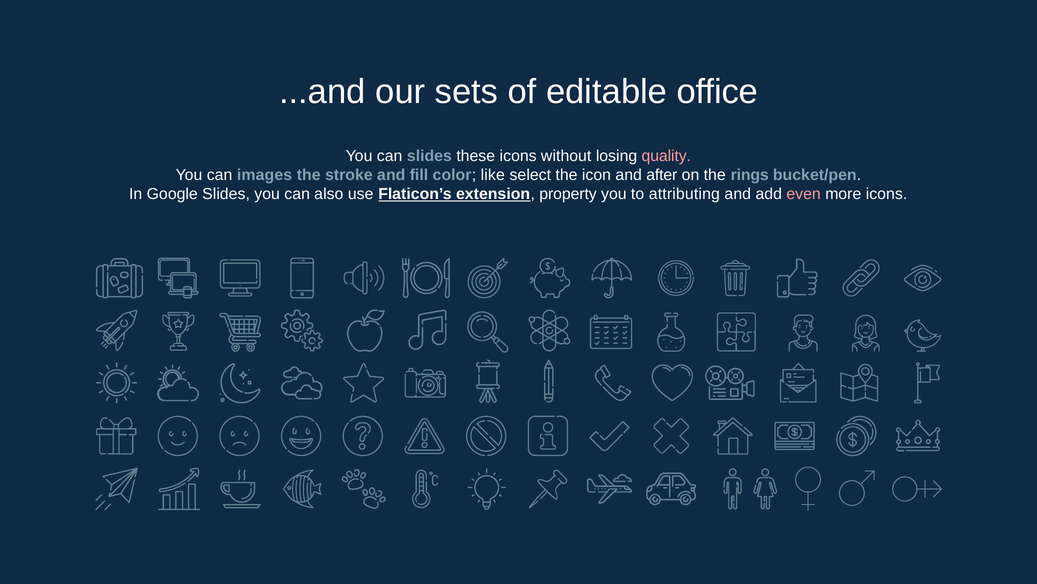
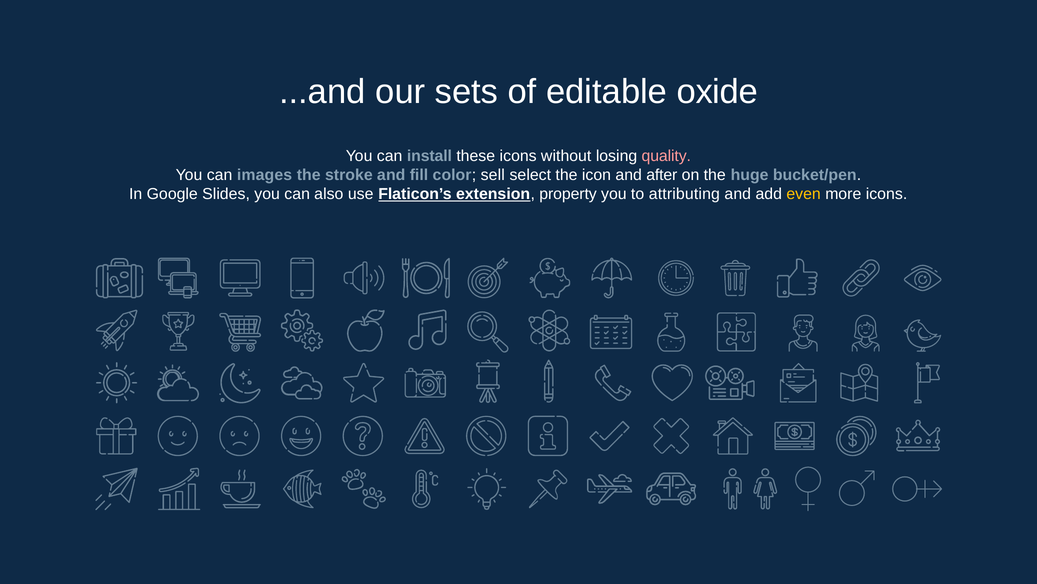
office: office -> oxide
can slides: slides -> install
like: like -> sell
rings: rings -> huge
even colour: pink -> yellow
